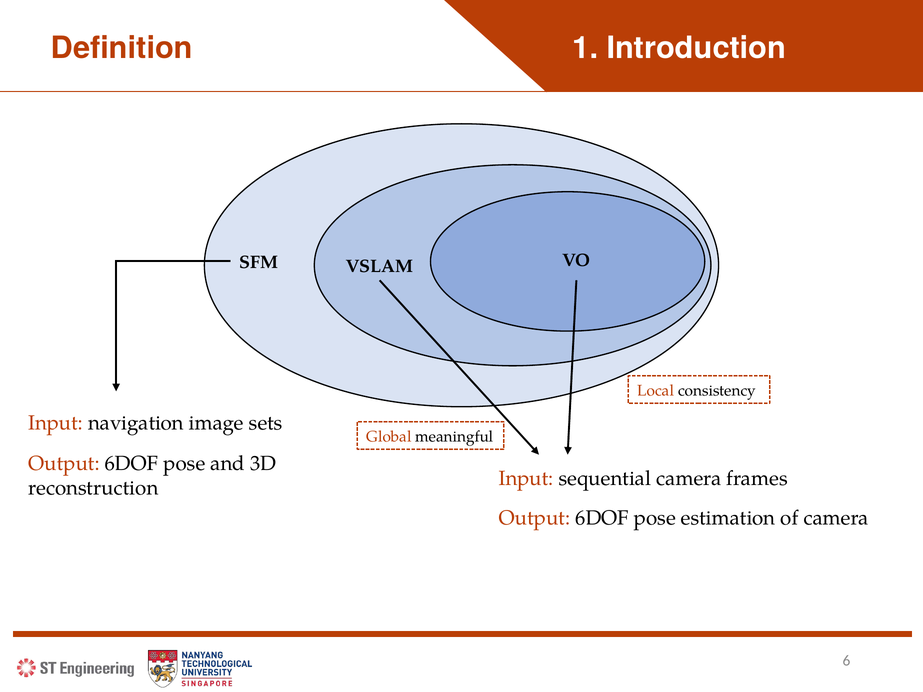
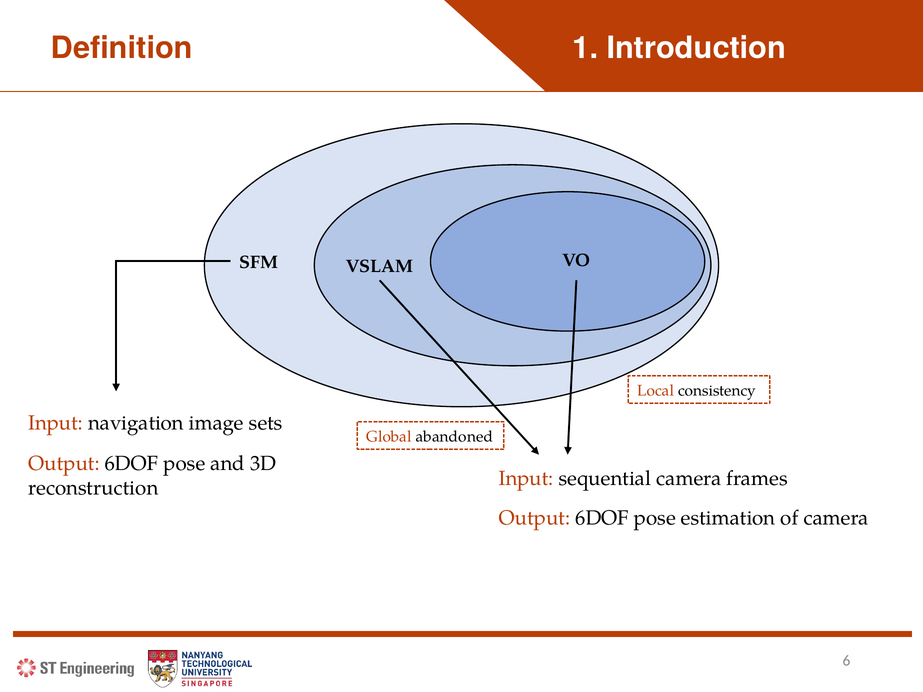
meaningful: meaningful -> abandoned
